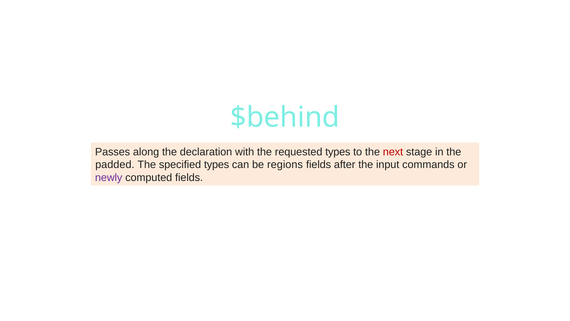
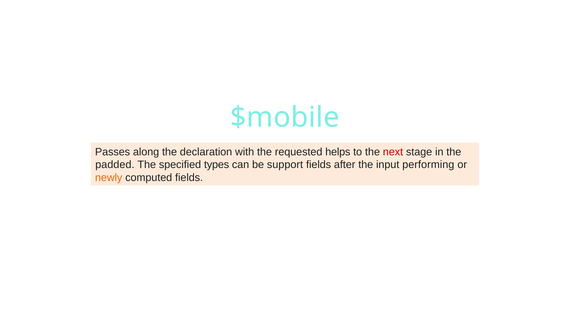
$behind: $behind -> $mobile
requested types: types -> helps
regions: regions -> support
commands: commands -> performing
newly colour: purple -> orange
